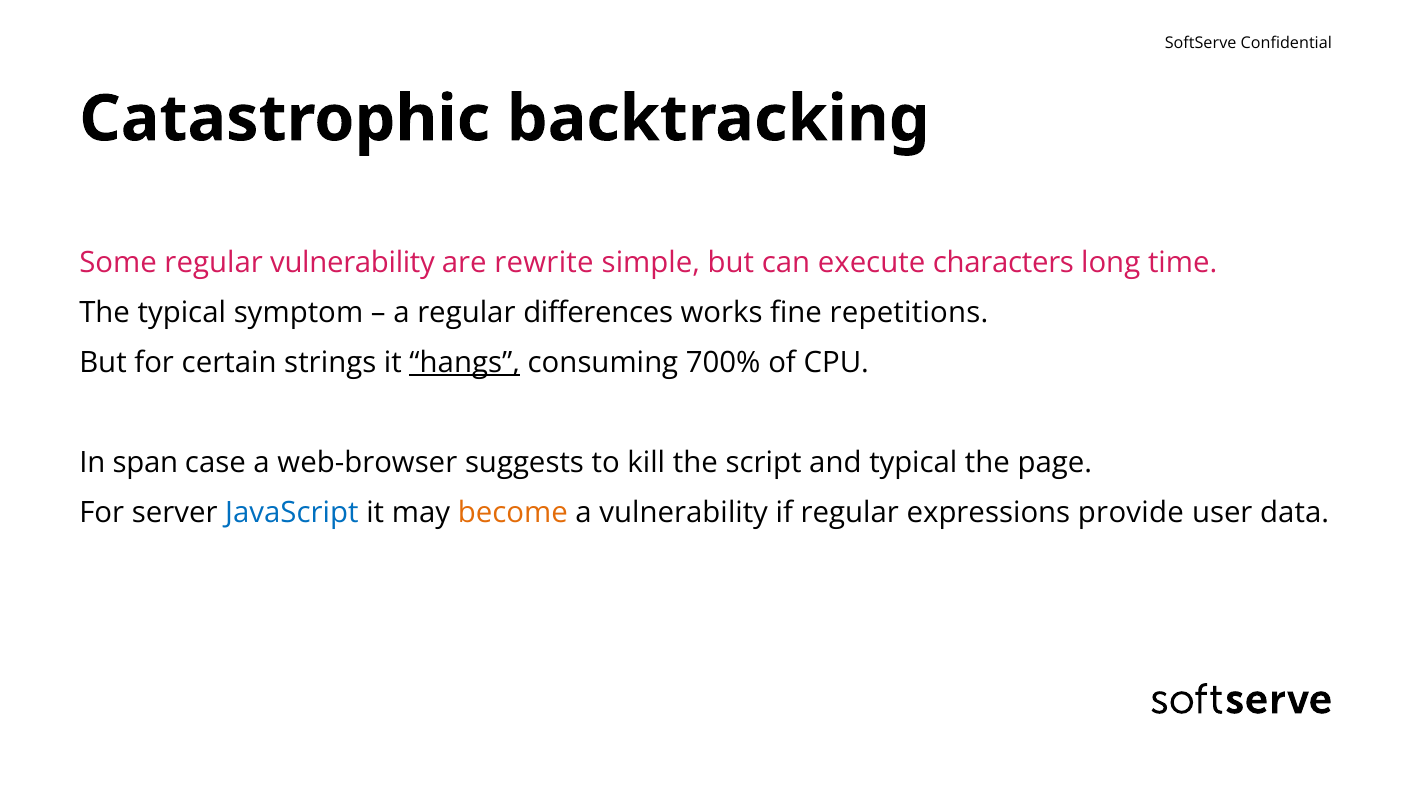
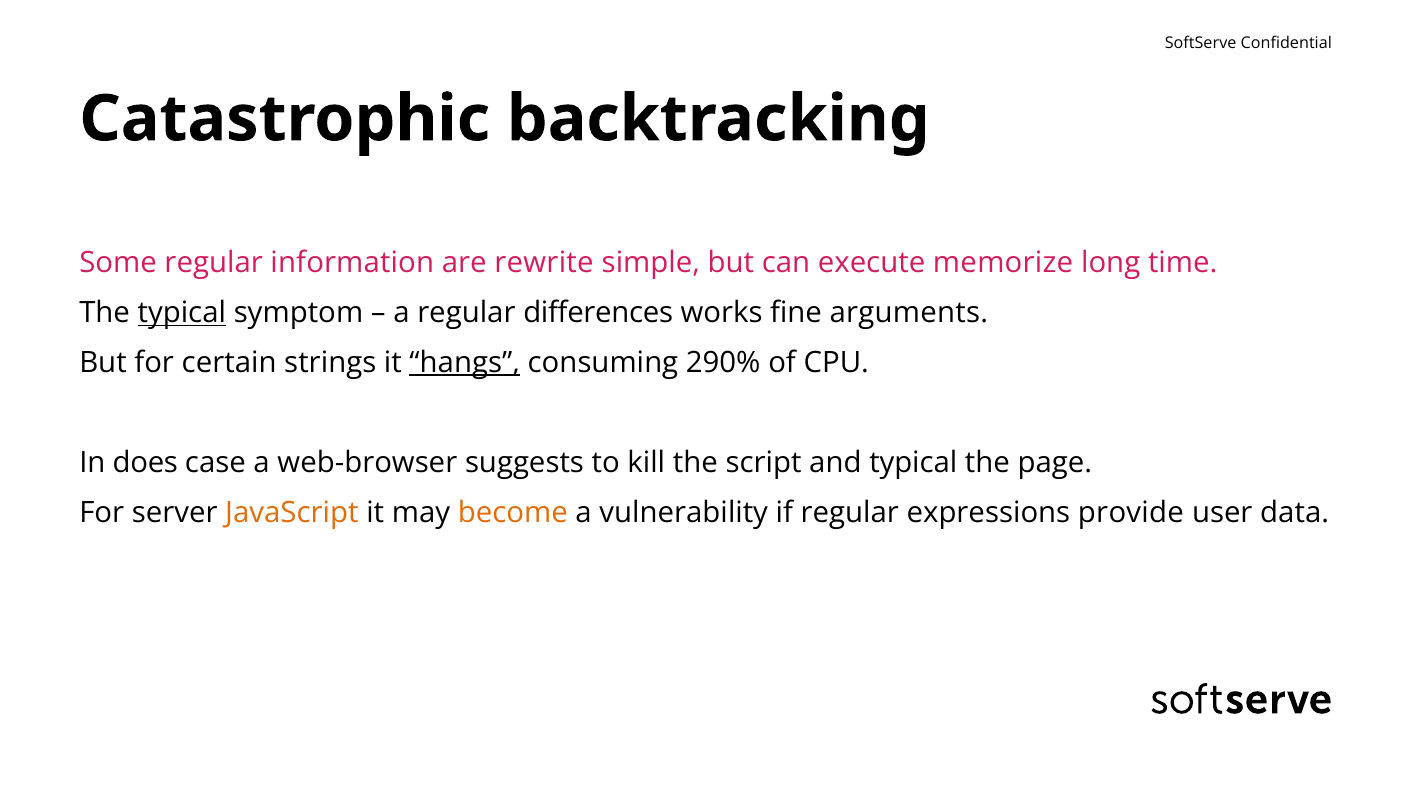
regular vulnerability: vulnerability -> information
characters: characters -> memorize
typical at (182, 313) underline: none -> present
repetitions: repetitions -> arguments
700%: 700% -> 290%
span: span -> does
JavaScript colour: blue -> orange
